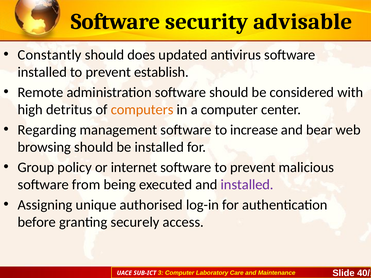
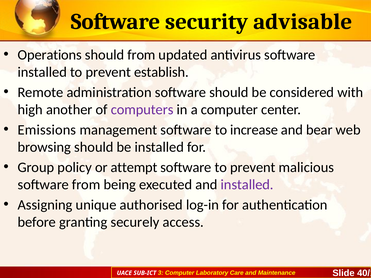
Constantly: Constantly -> Operations
should does: does -> from
detritus: detritus -> another
computers colour: orange -> purple
Regarding: Regarding -> Emissions
internet: internet -> attempt
